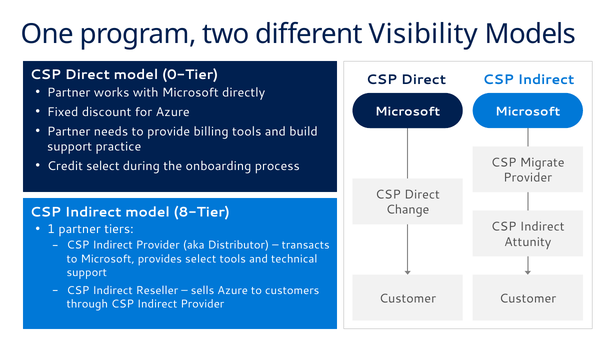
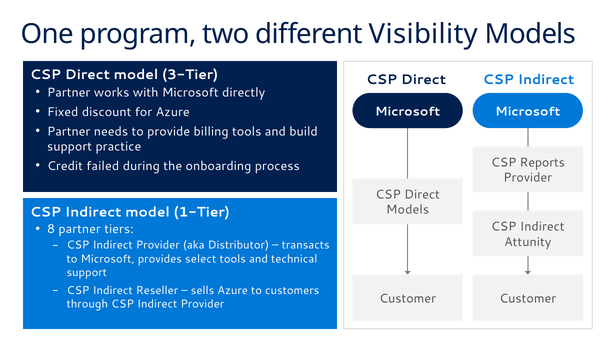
0-Tier: 0-Tier -> 3-Tier
Migrate: Migrate -> Reports
Credit select: select -> failed
Change at (408, 210): Change -> Models
8-Tier: 8-Tier -> 1-Tier
1: 1 -> 8
